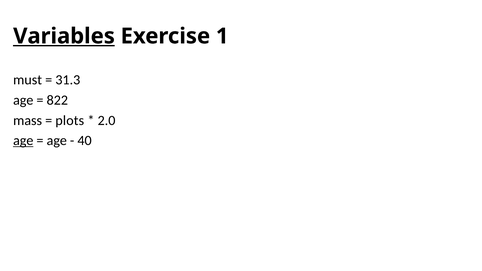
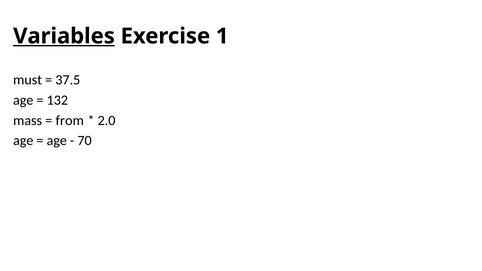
31.3: 31.3 -> 37.5
822: 822 -> 132
plots: plots -> from
age at (23, 141) underline: present -> none
40: 40 -> 70
